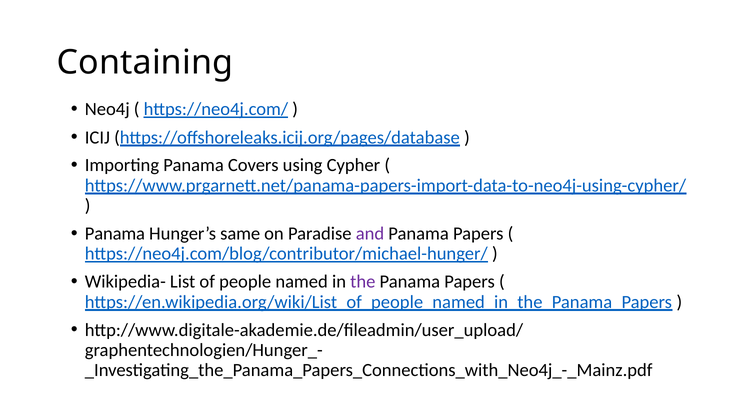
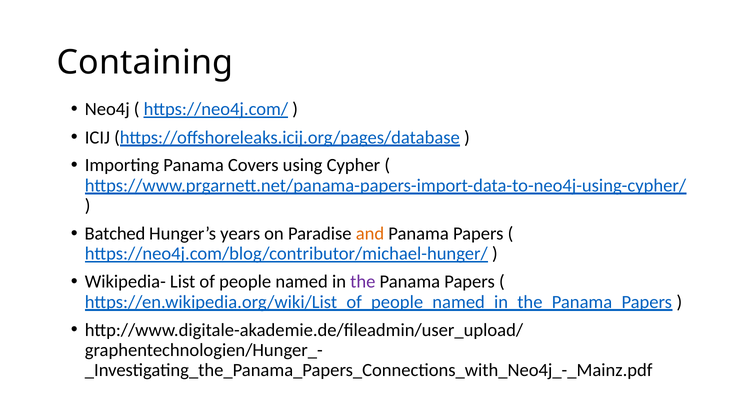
Panama at (115, 234): Panama -> Batched
same: same -> years
and colour: purple -> orange
